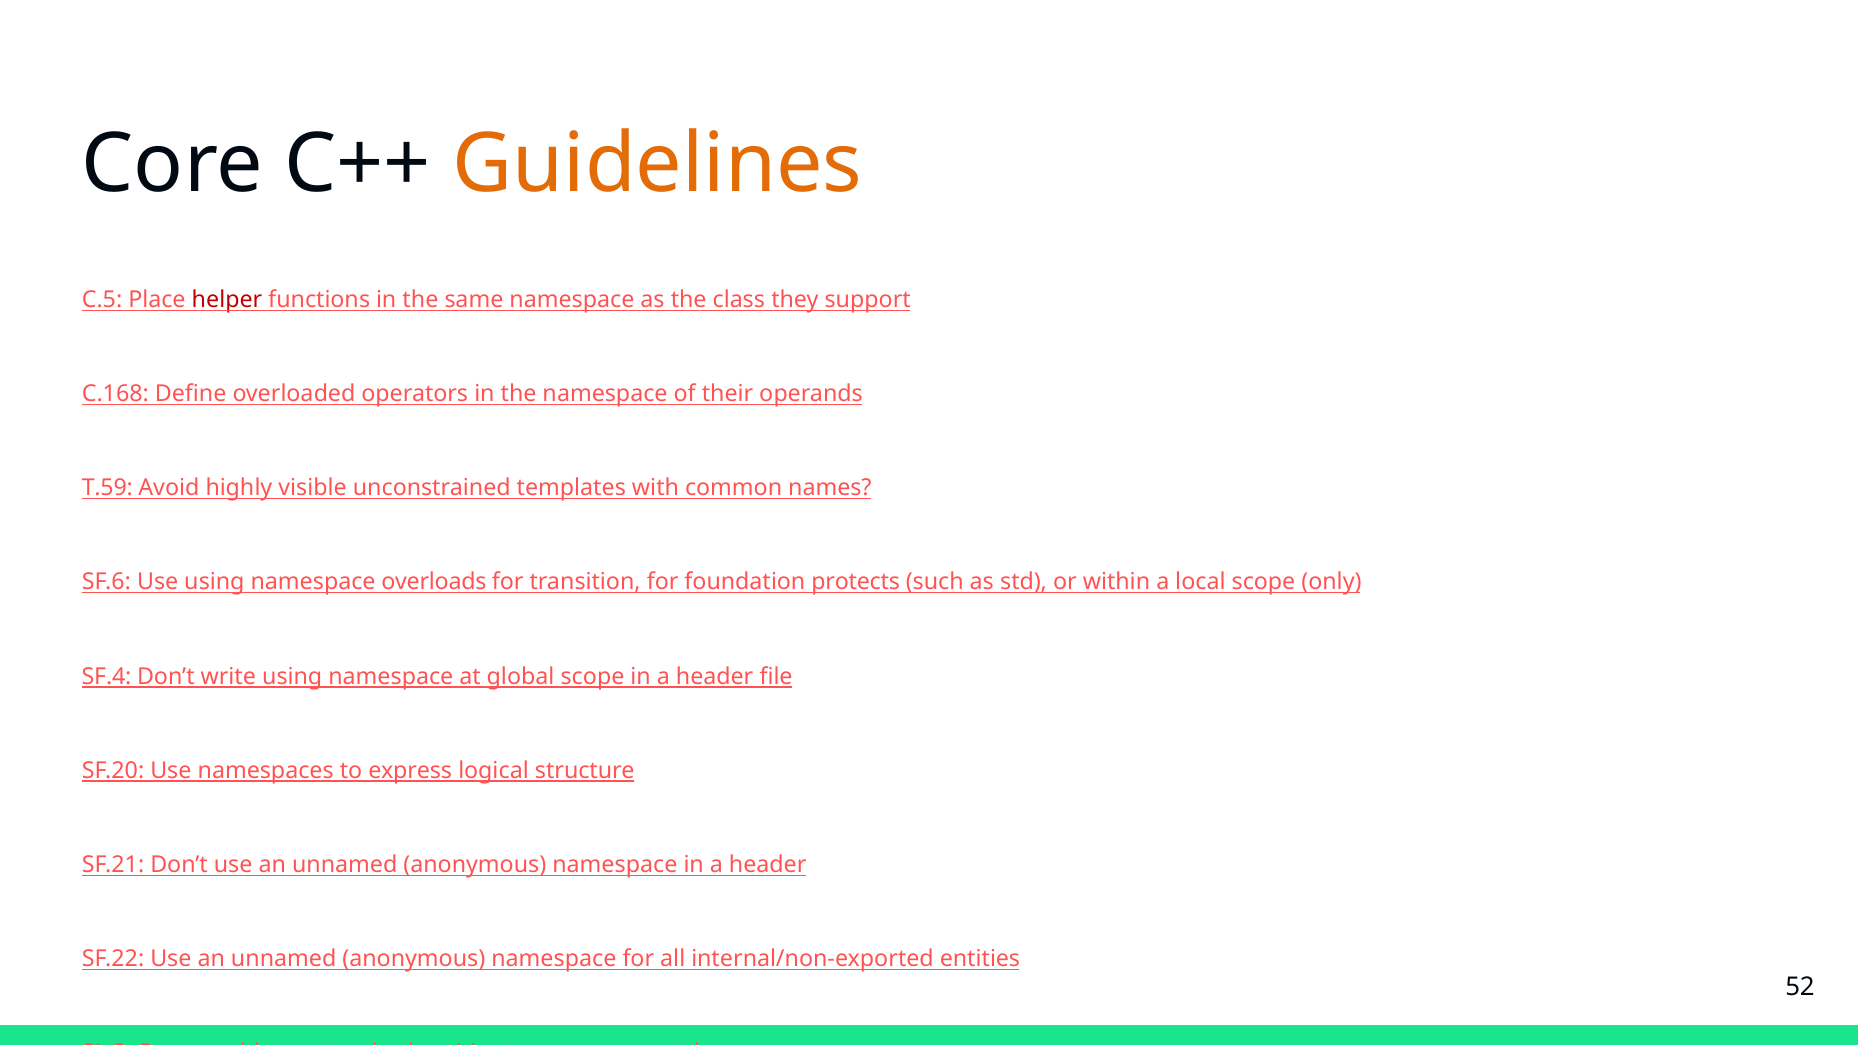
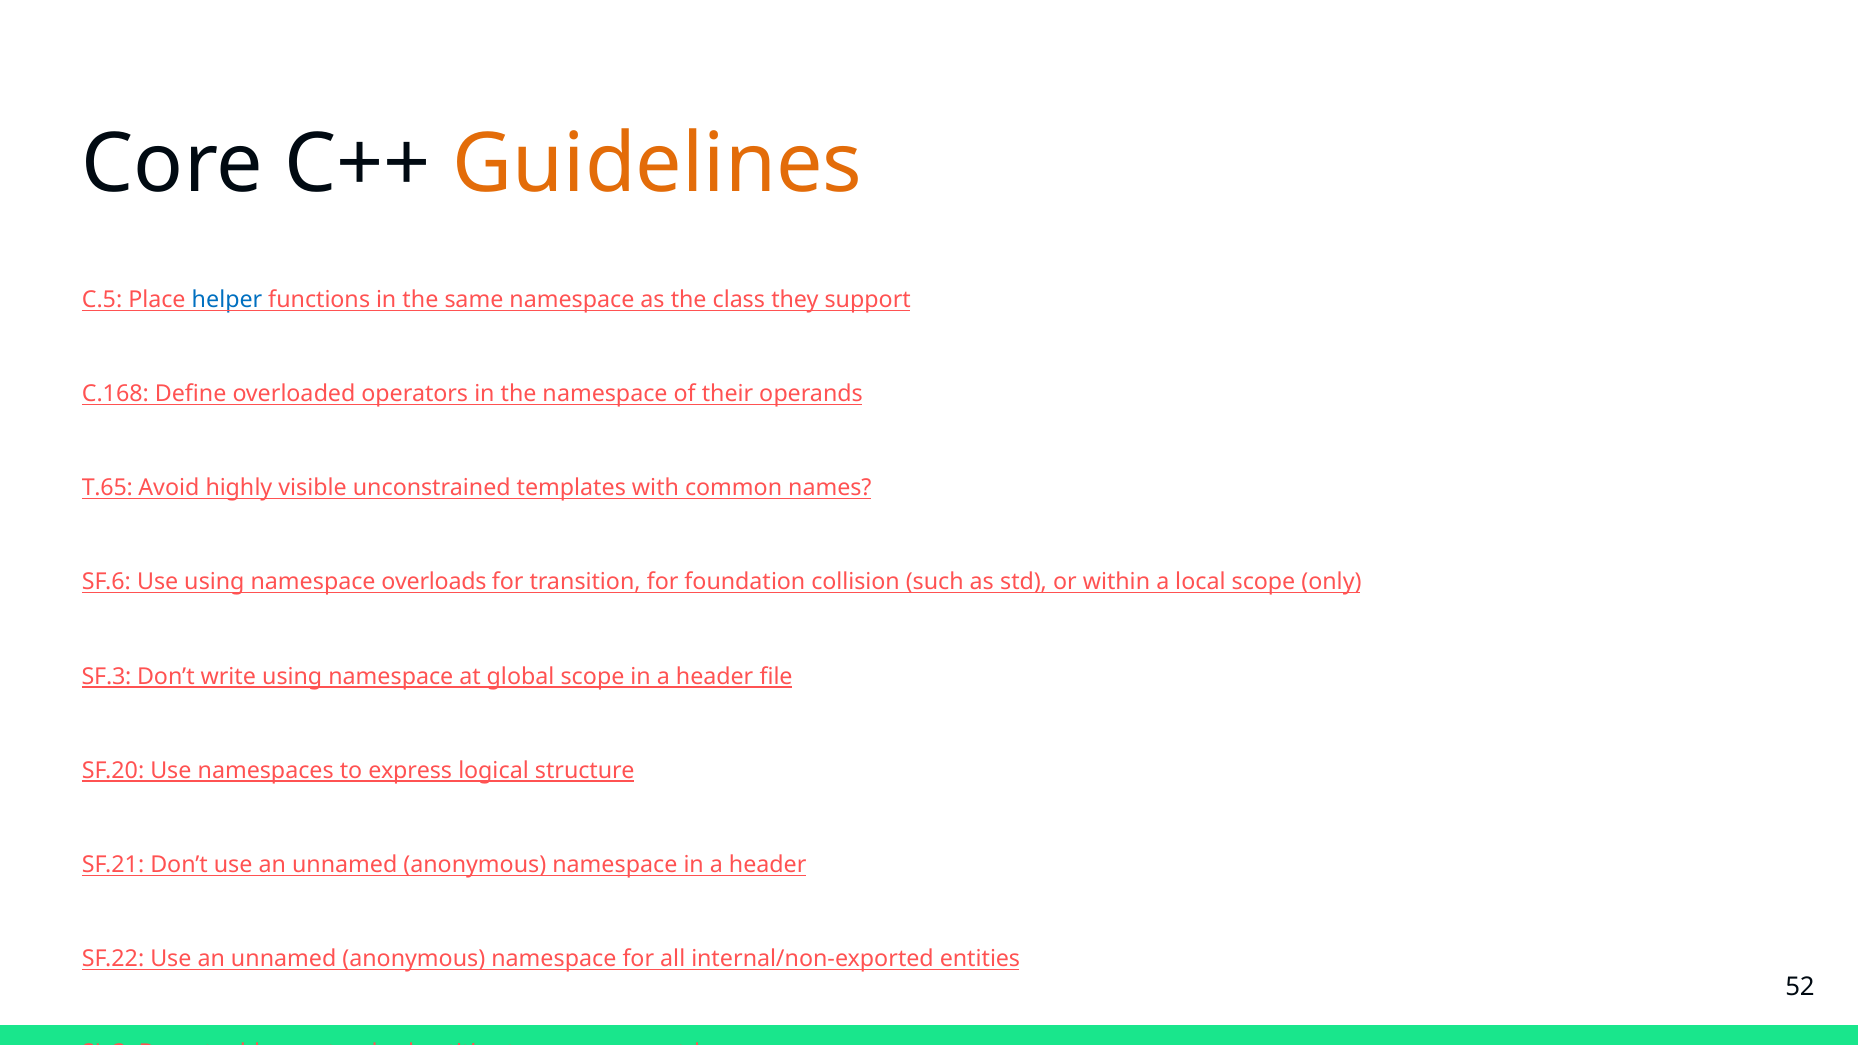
helper colour: red -> blue
T.59: T.59 -> T.65
protects: protects -> collision
SF.4: SF.4 -> SF.3
